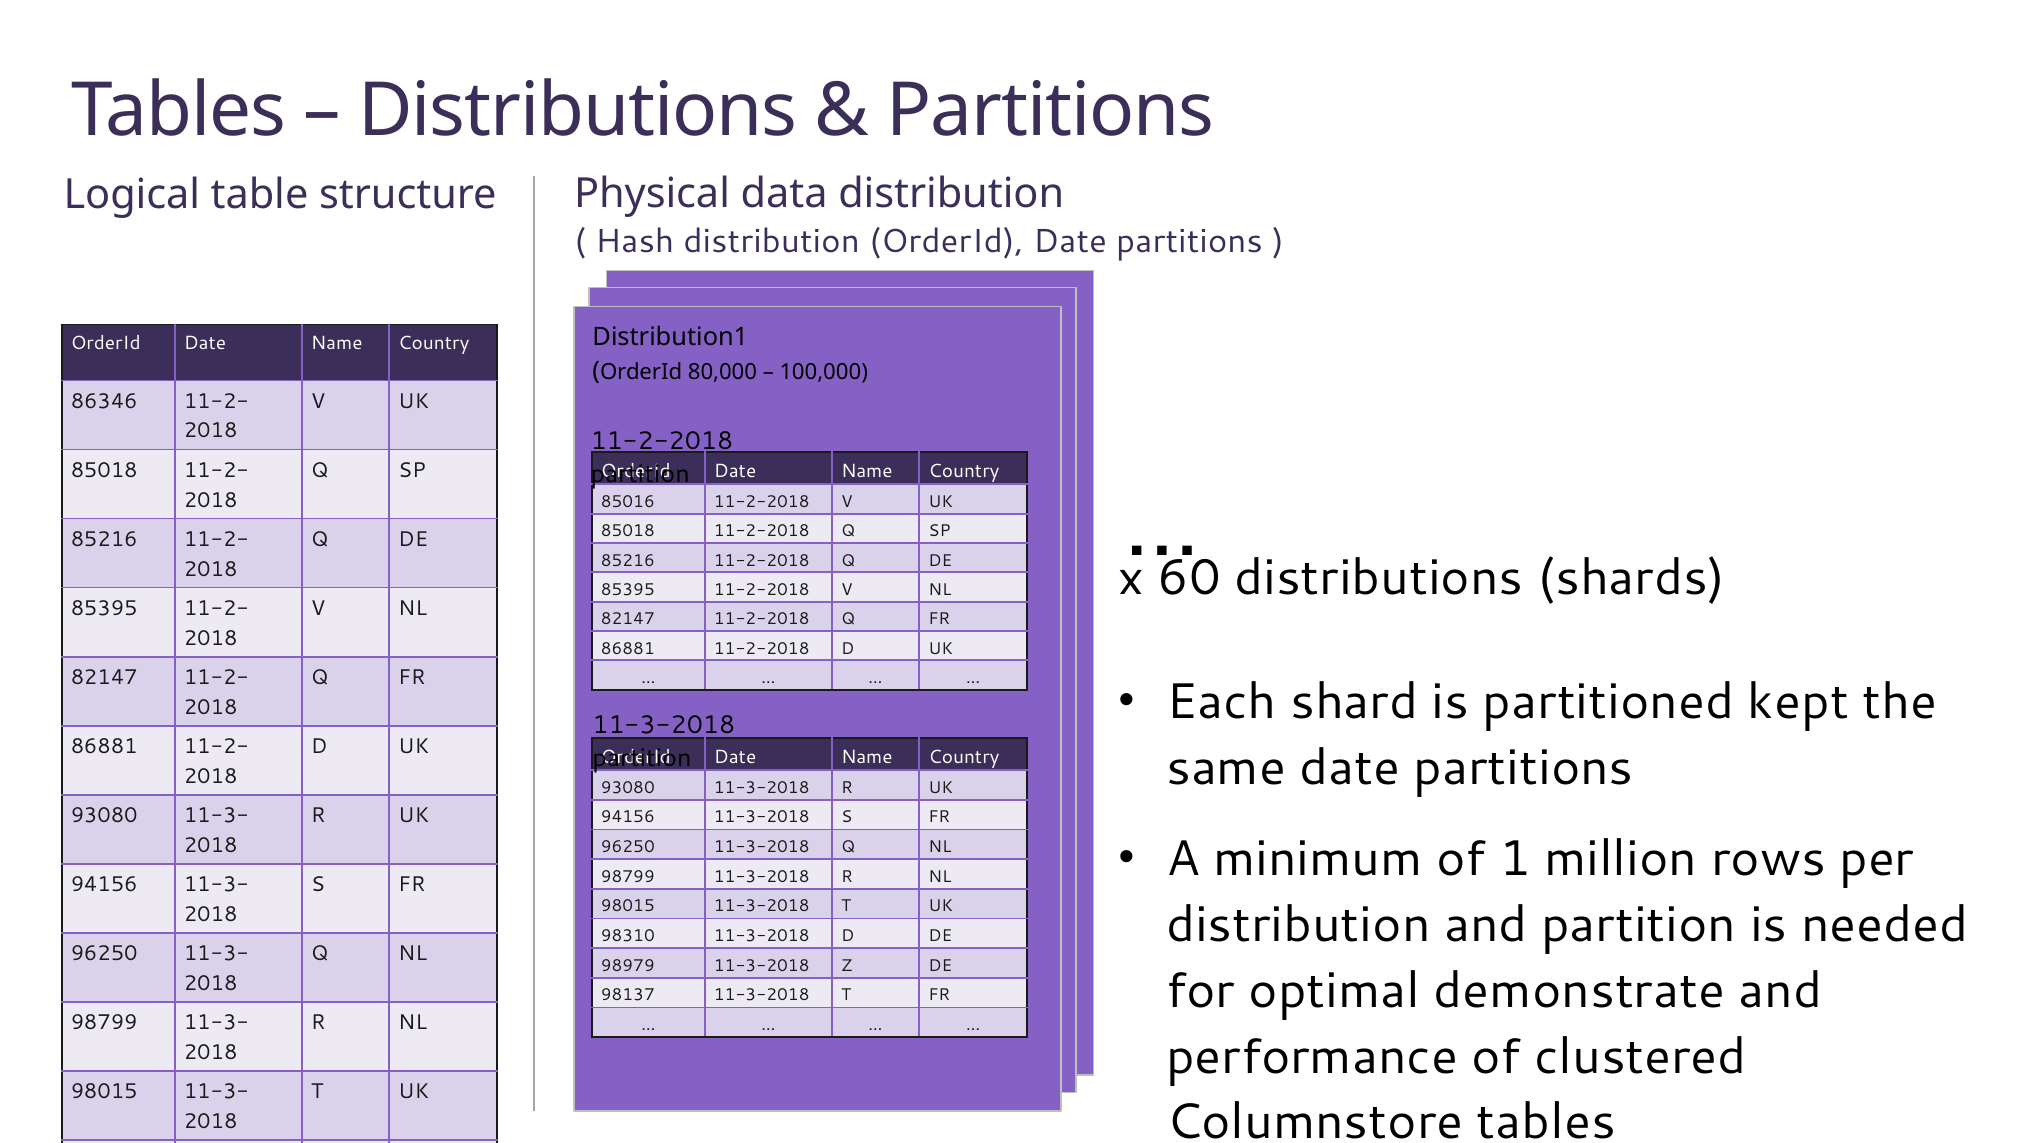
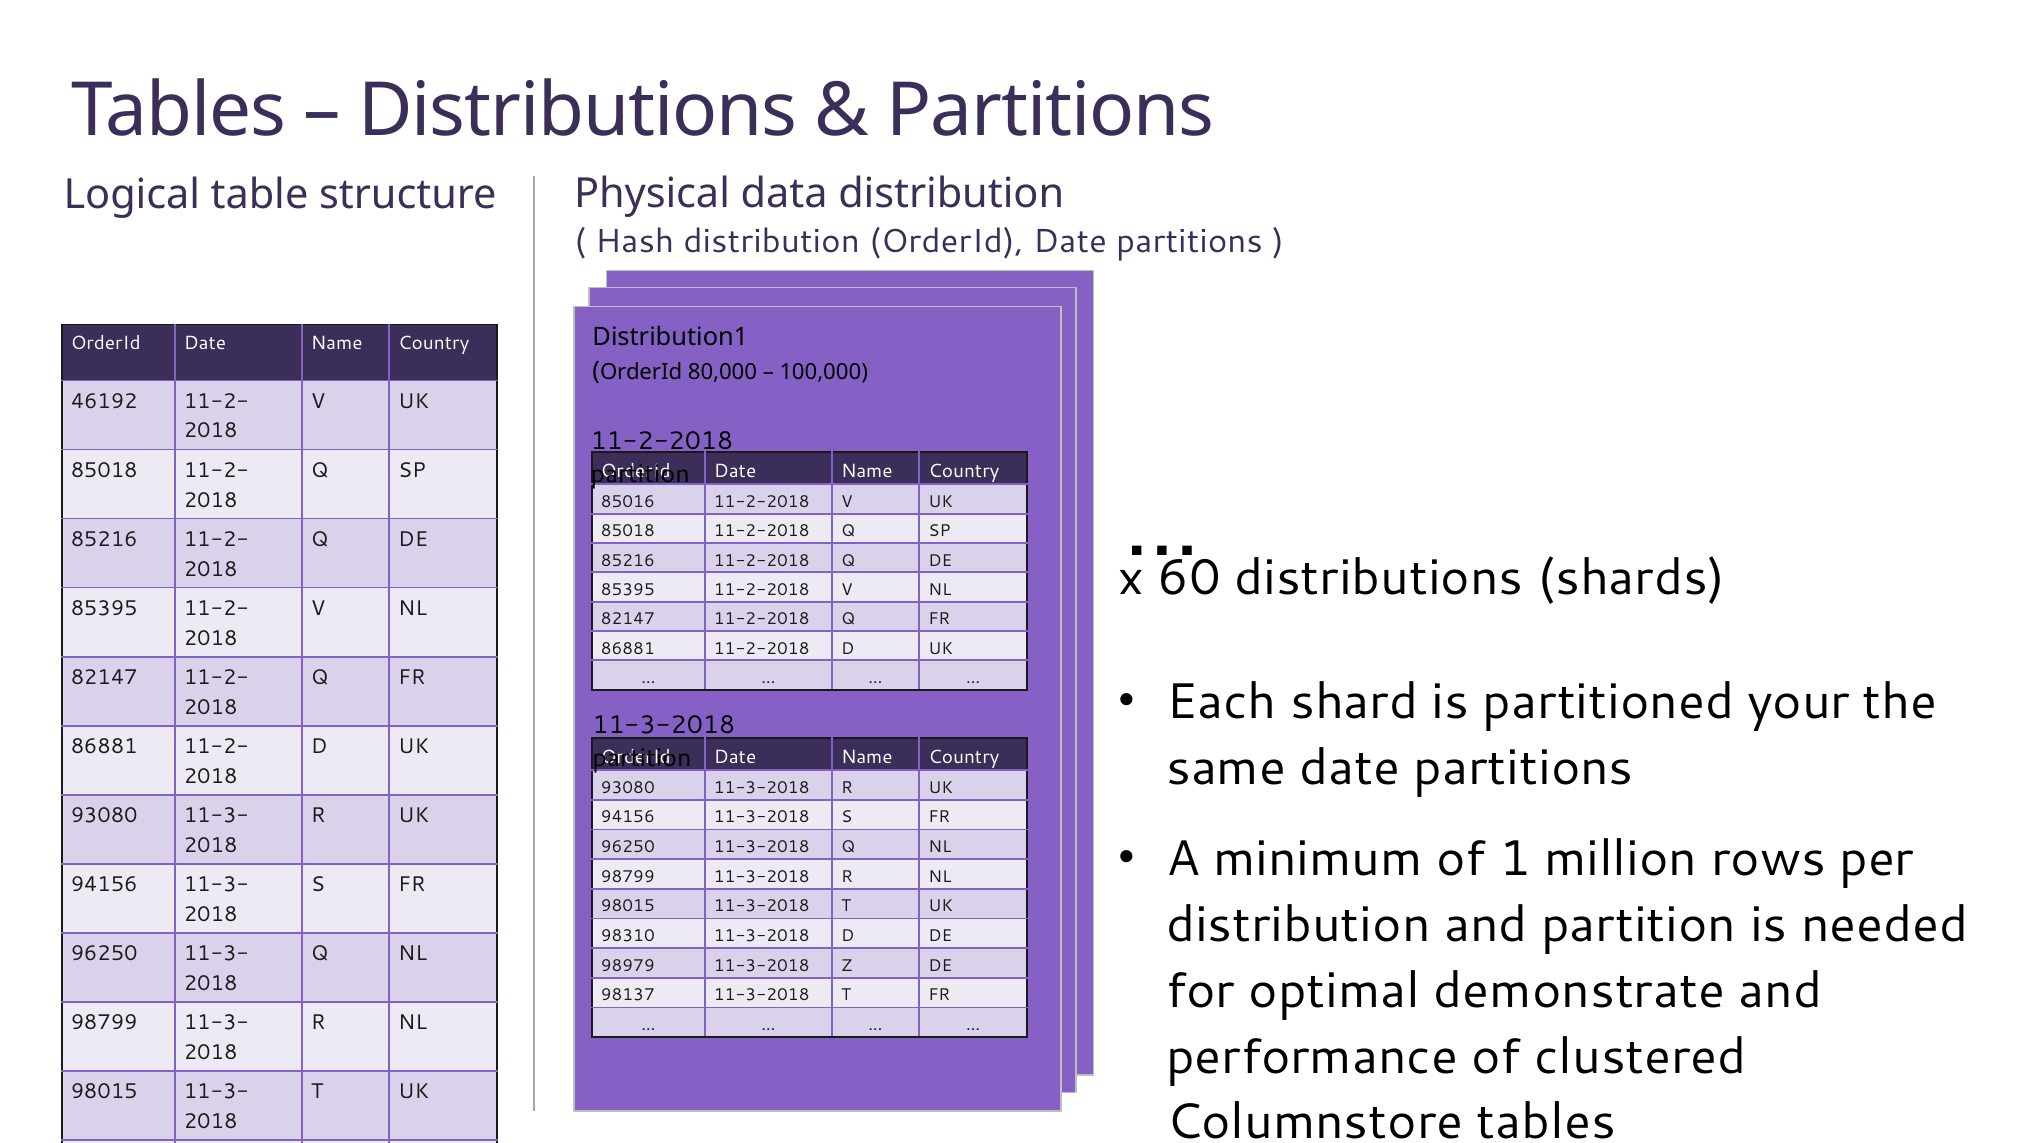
86346: 86346 -> 46192
kept: kept -> your
